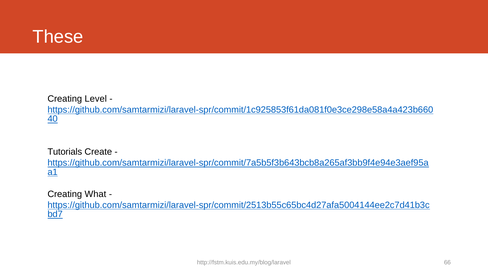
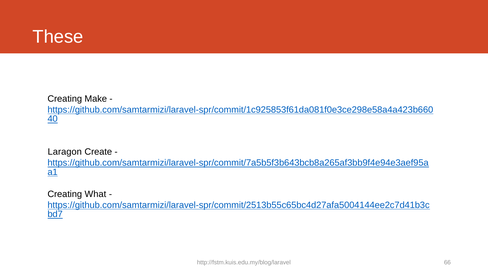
Level: Level -> Make
Tutorials: Tutorials -> Laragon
